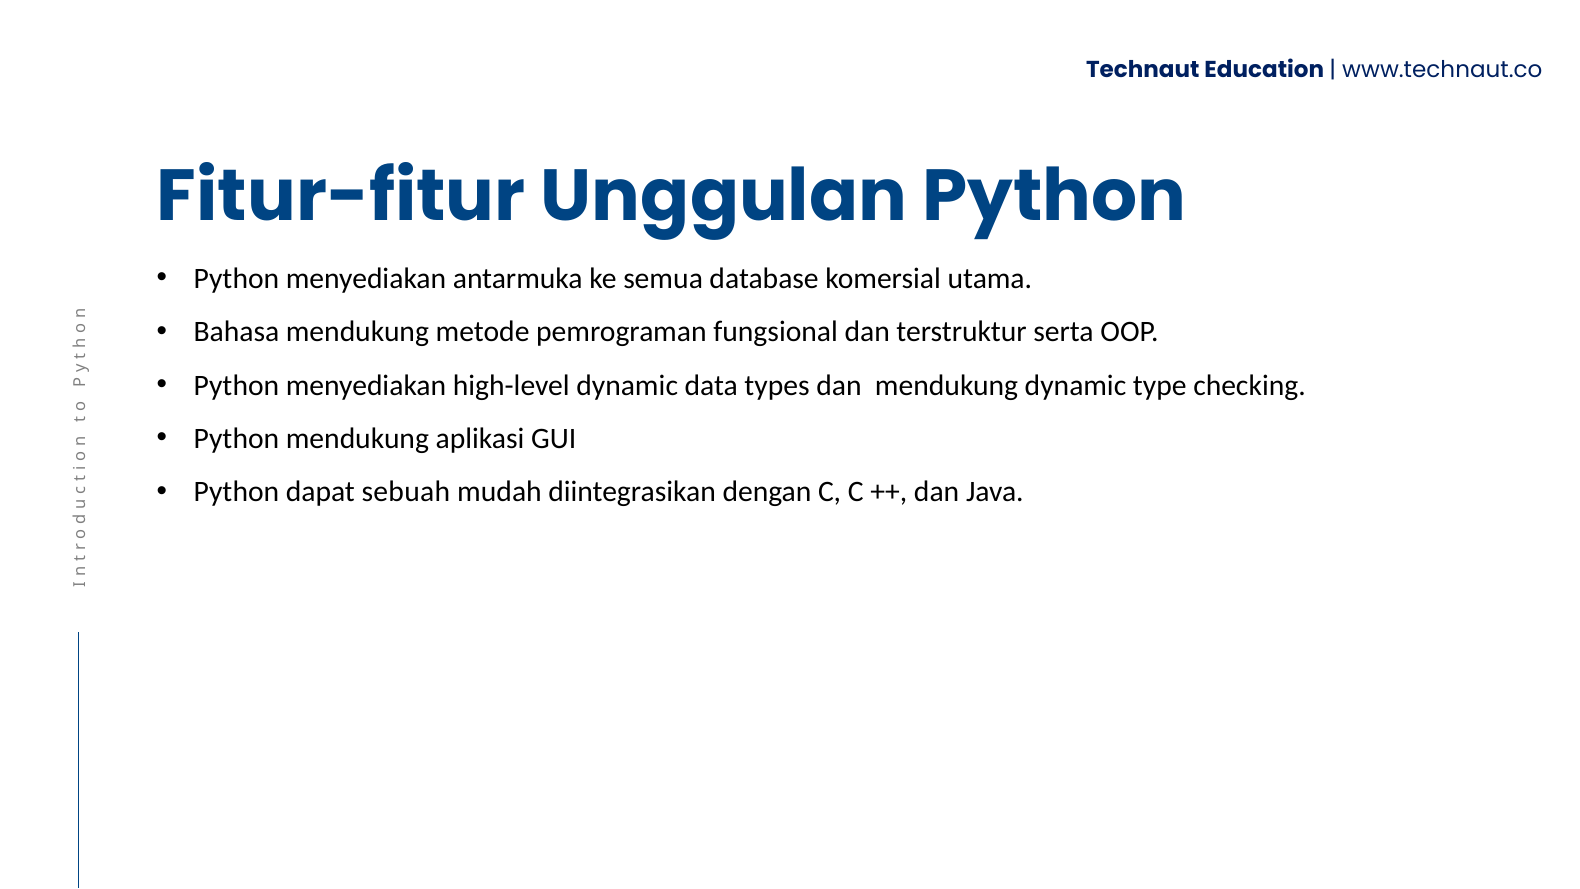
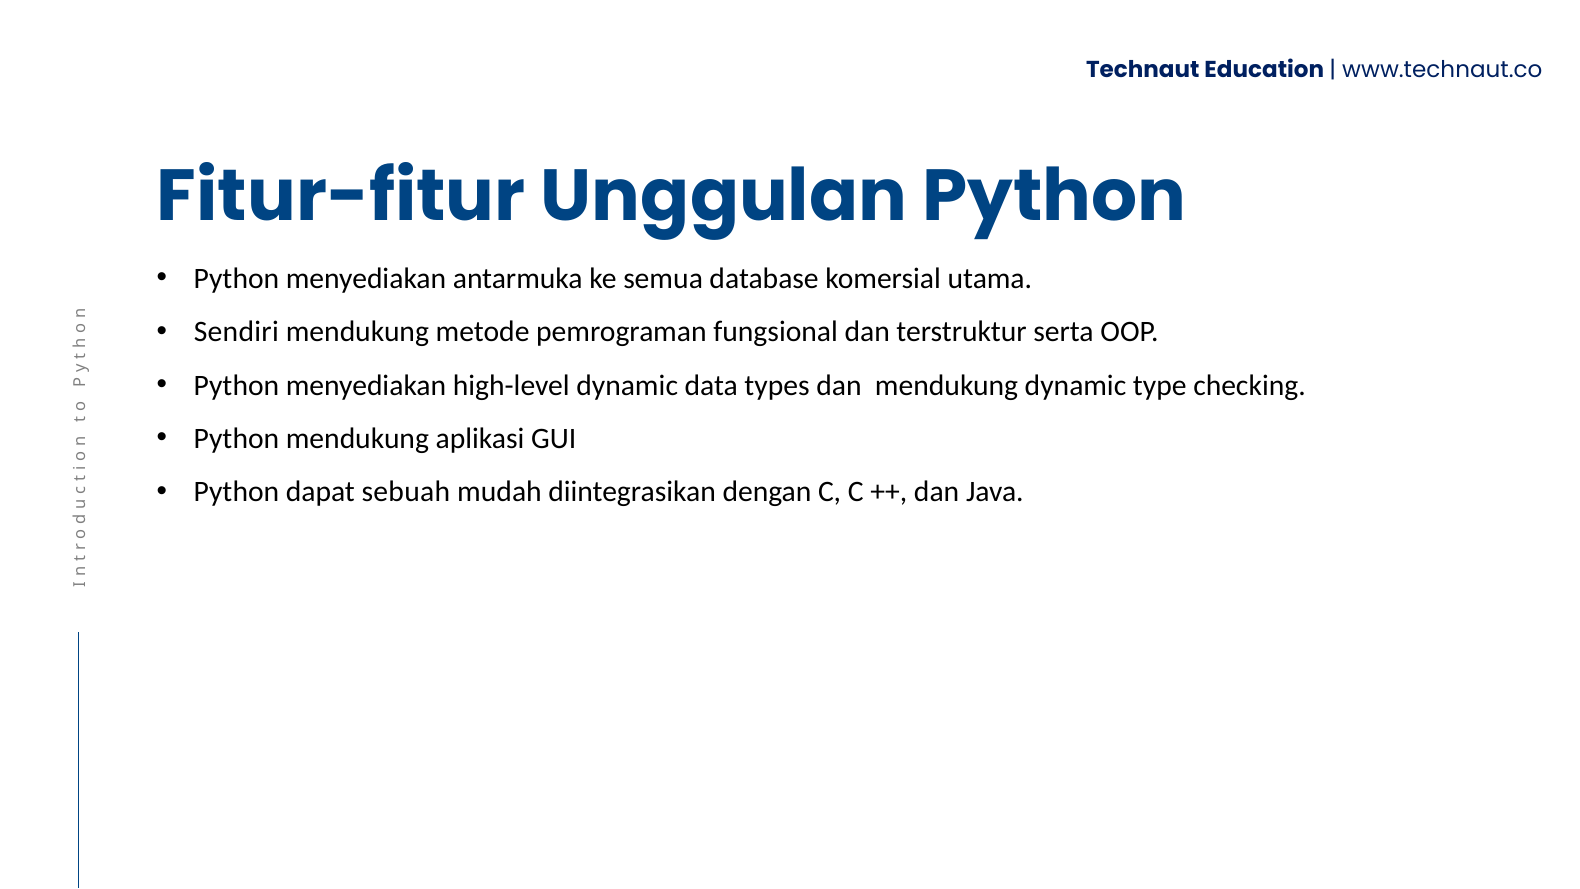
Bahasa: Bahasa -> Sendiri
